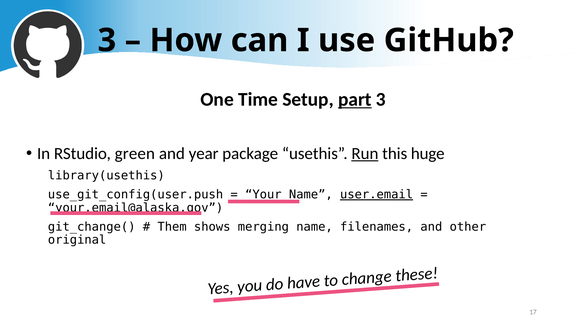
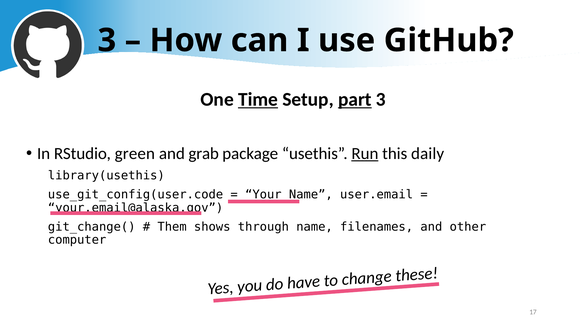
Time underline: none -> present
year: year -> grab
huge: huge -> daily
use_git_config(user.push: use_git_config(user.push -> use_git_config(user.code
user.email underline: present -> none
merging: merging -> through
original: original -> computer
